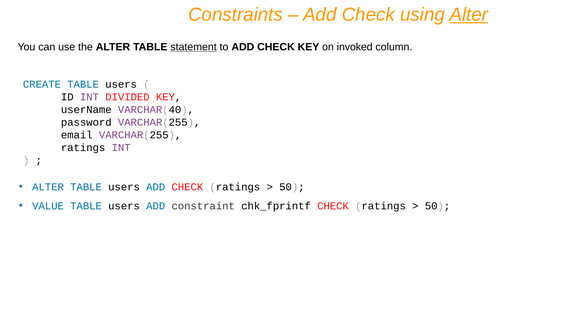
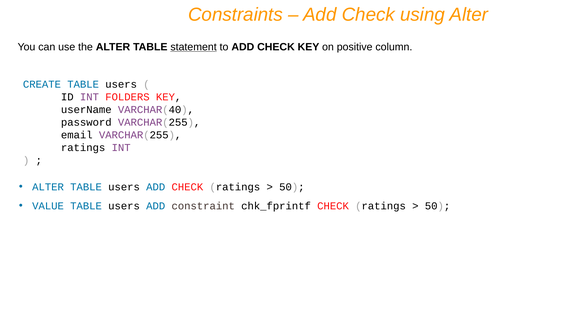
Alter at (469, 15) underline: present -> none
invoked: invoked -> positive
DIVIDED: DIVIDED -> FOLDERS
